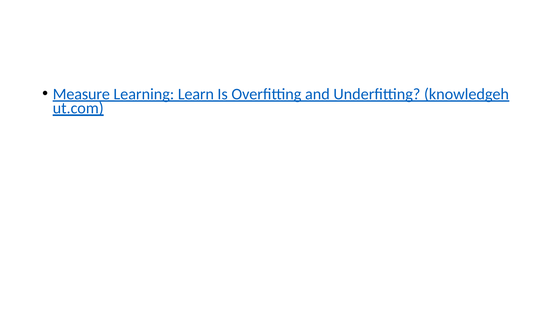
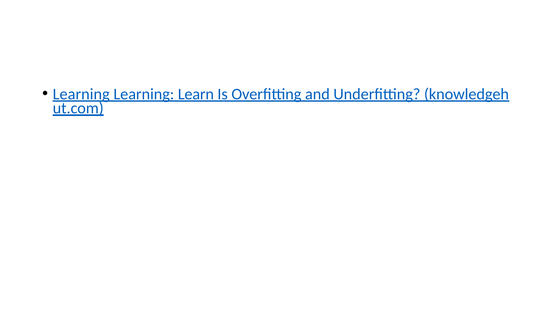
Measure at (81, 94): Measure -> Learning
